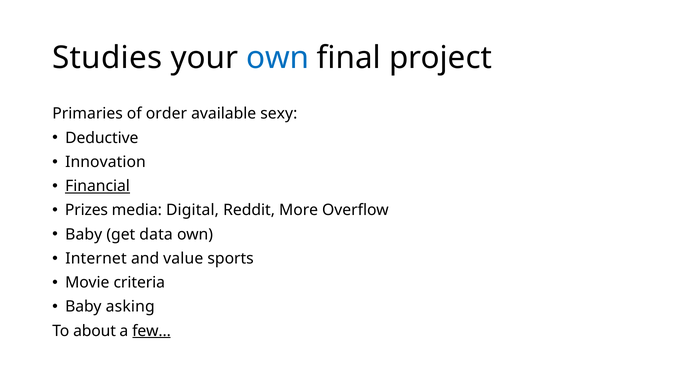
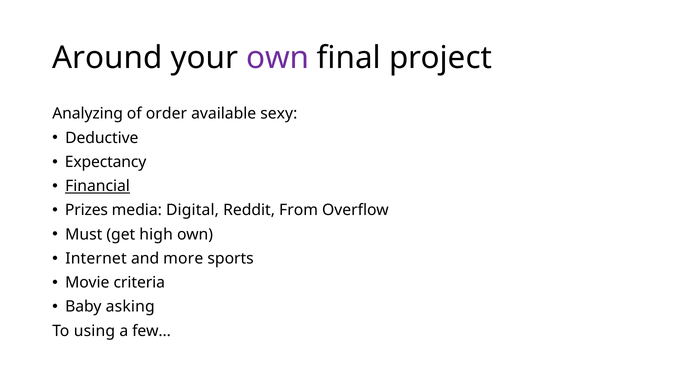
Studies: Studies -> Around
own at (278, 58) colour: blue -> purple
Primaries: Primaries -> Analyzing
Innovation: Innovation -> Expectancy
More: More -> From
Baby at (84, 234): Baby -> Must
data: data -> high
value: value -> more
about: about -> using
few… underline: present -> none
